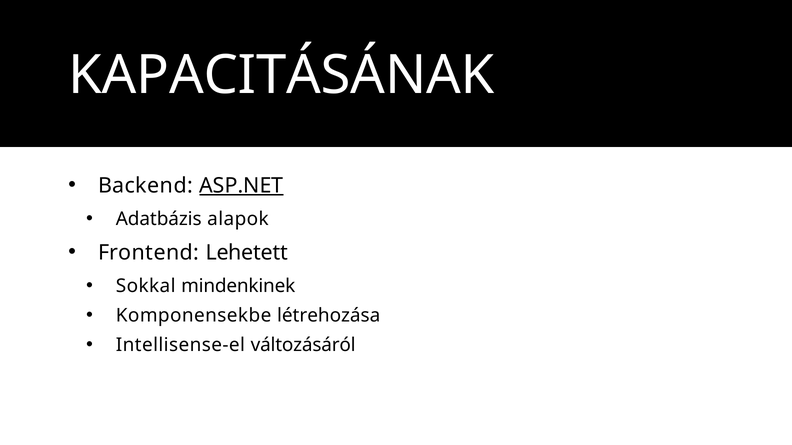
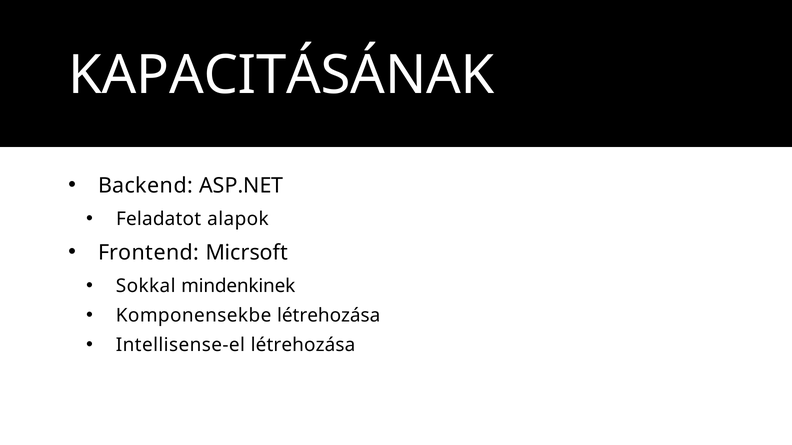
ASP.NET underline: present -> none
Adatbázis: Adatbázis -> Feladatot
Lehetett: Lehetett -> Micrsoft
Intellisense-el változásáról: változásáról -> létrehozása
